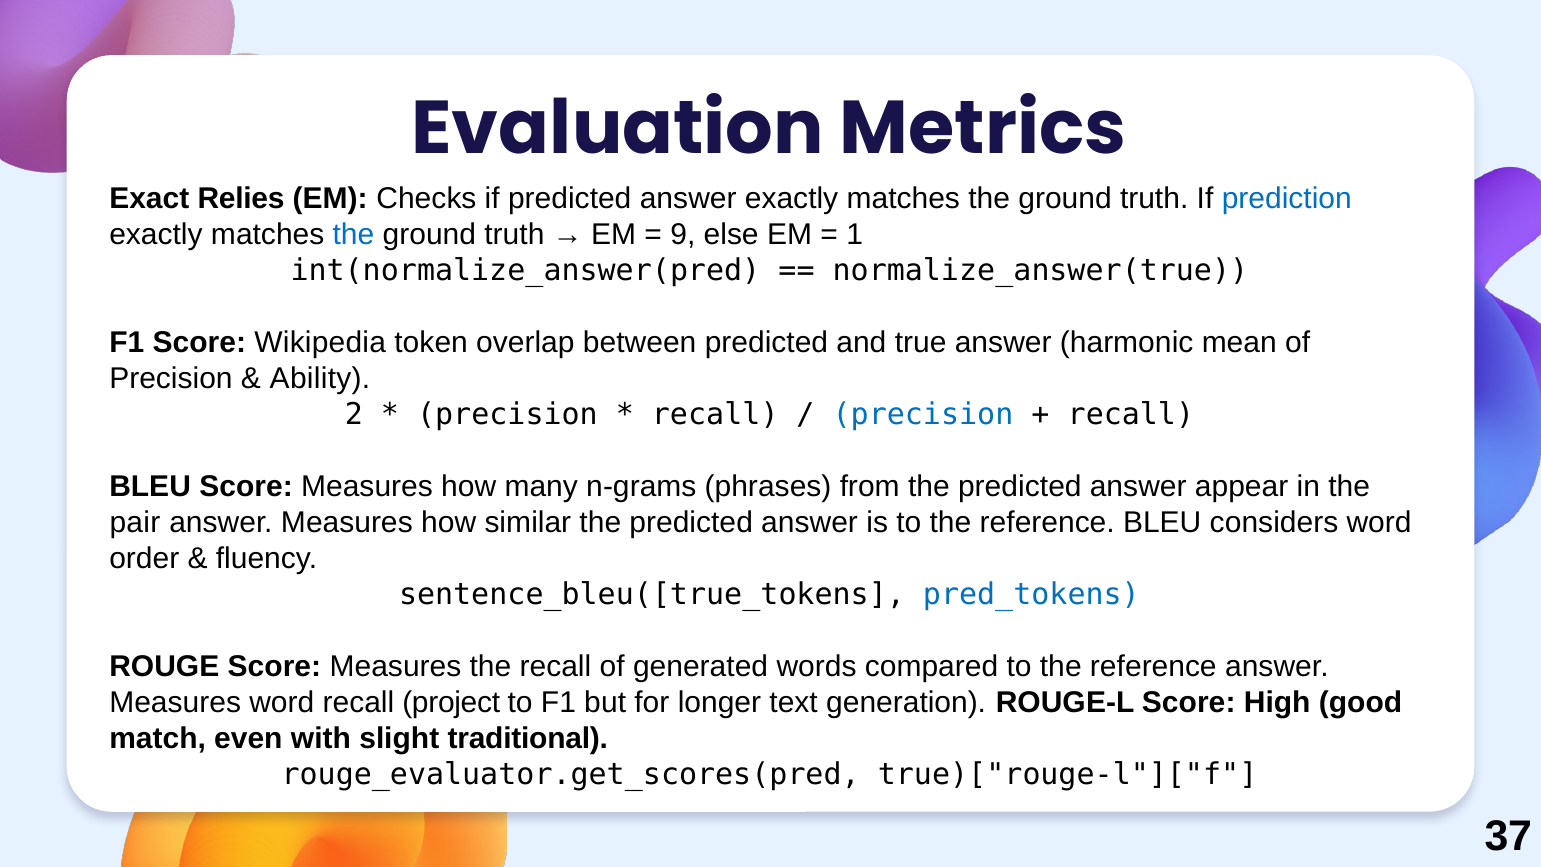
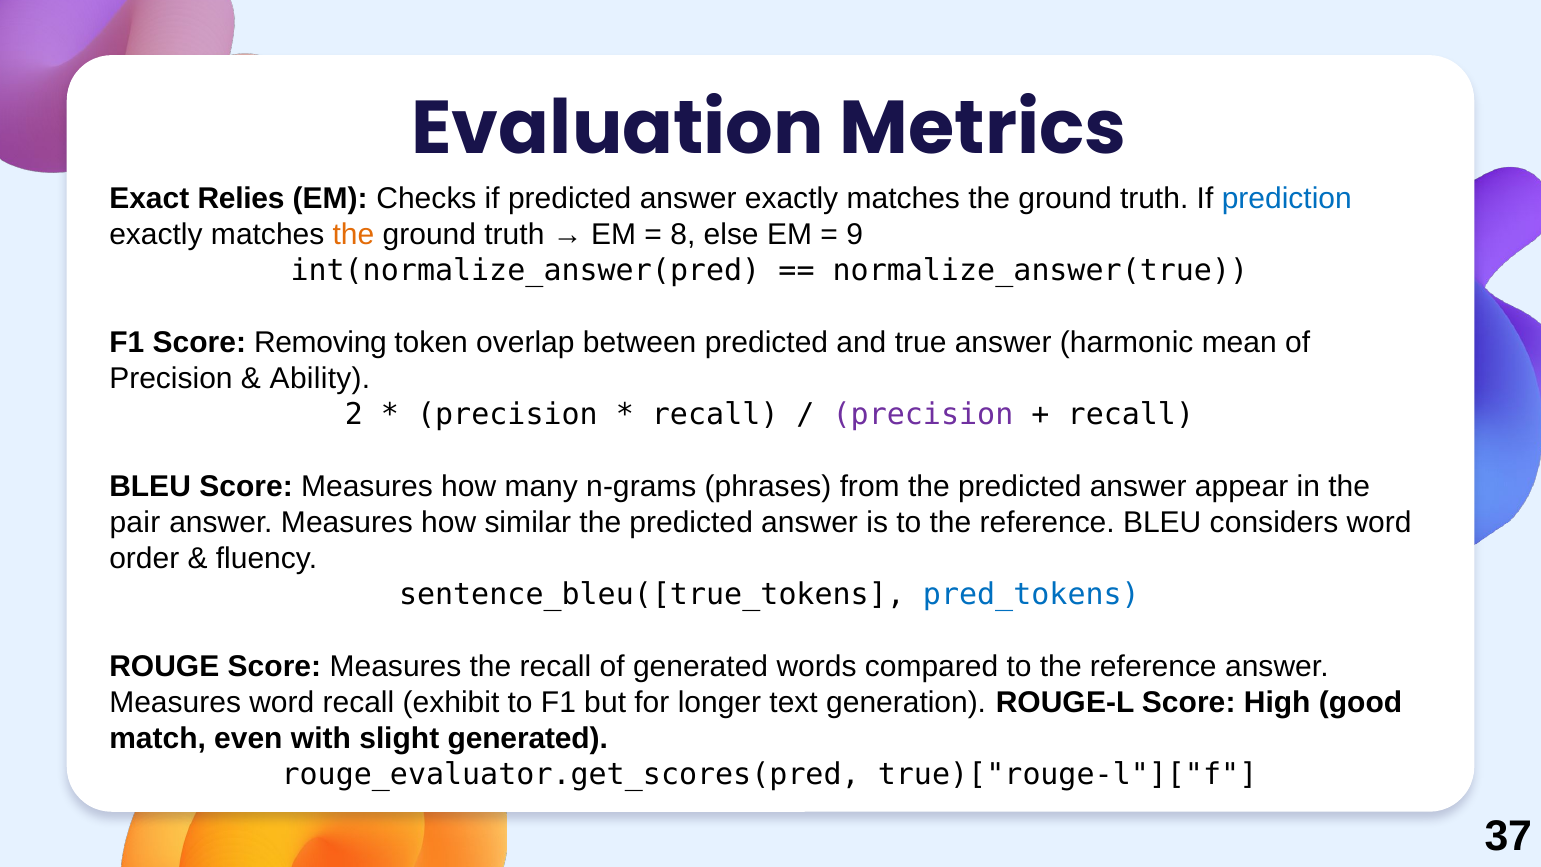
the at (353, 235) colour: blue -> orange
9: 9 -> 8
1: 1 -> 9
Wikipedia: Wikipedia -> Removing
precision at (923, 415) colour: blue -> purple
project: project -> exhibit
slight traditional: traditional -> generated
